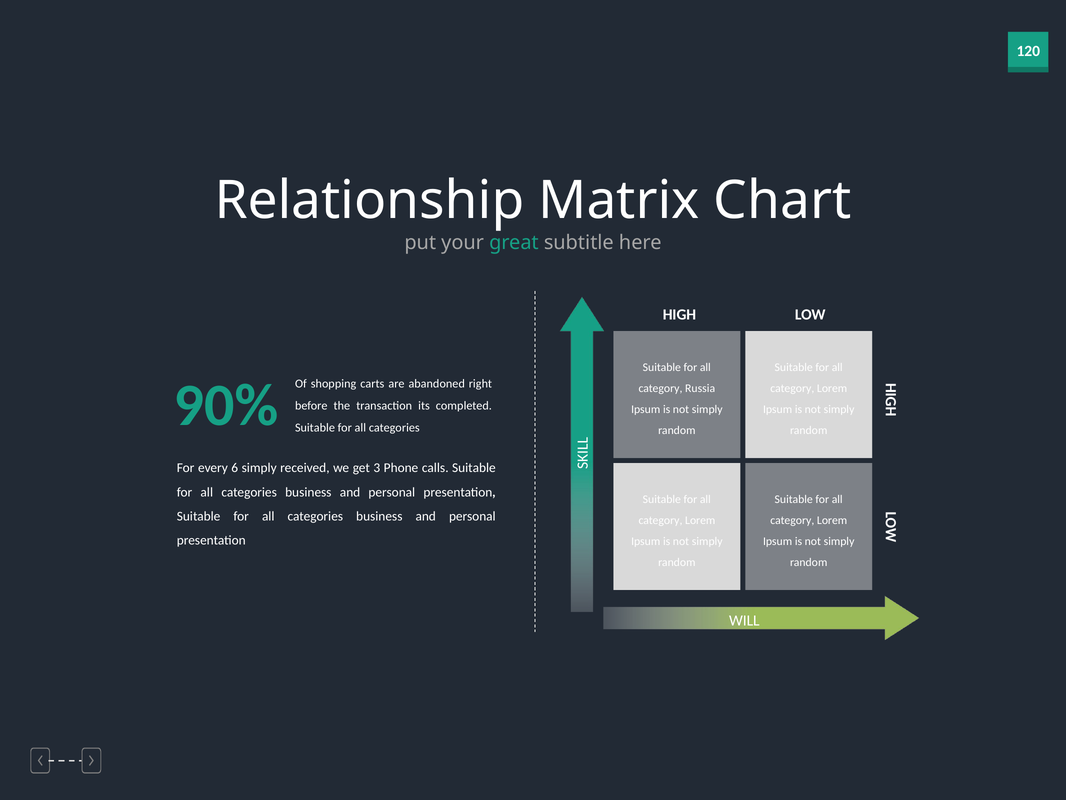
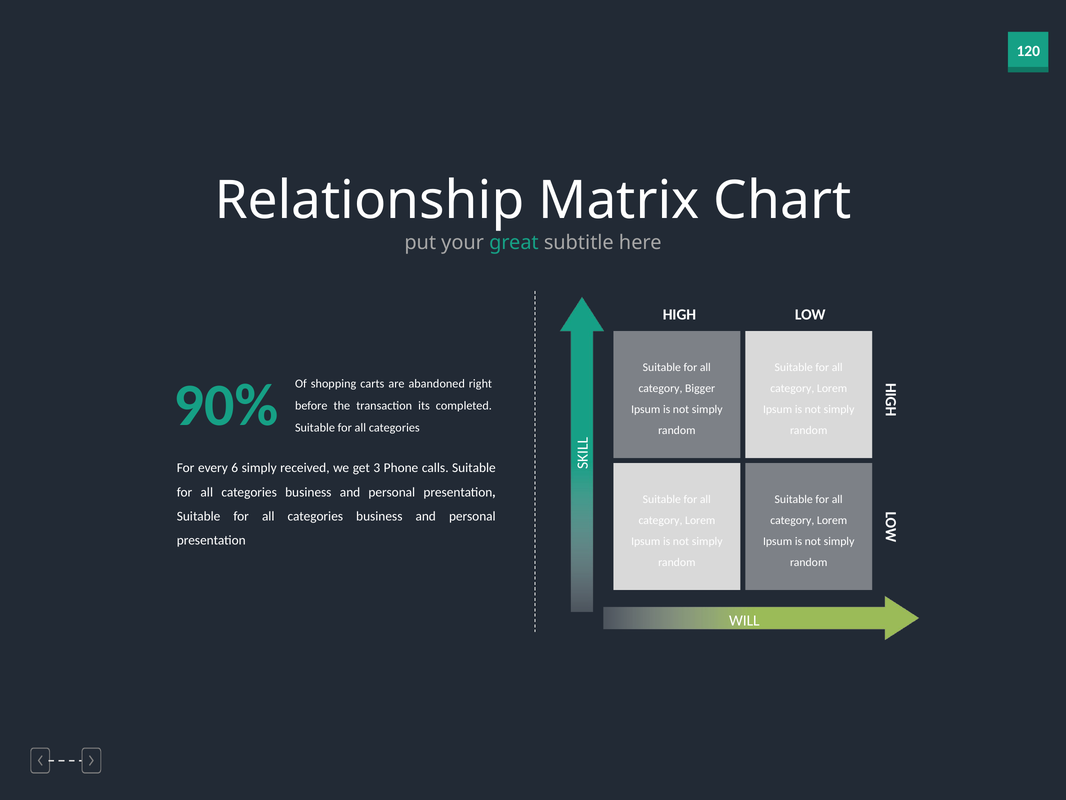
Russia: Russia -> Bigger
